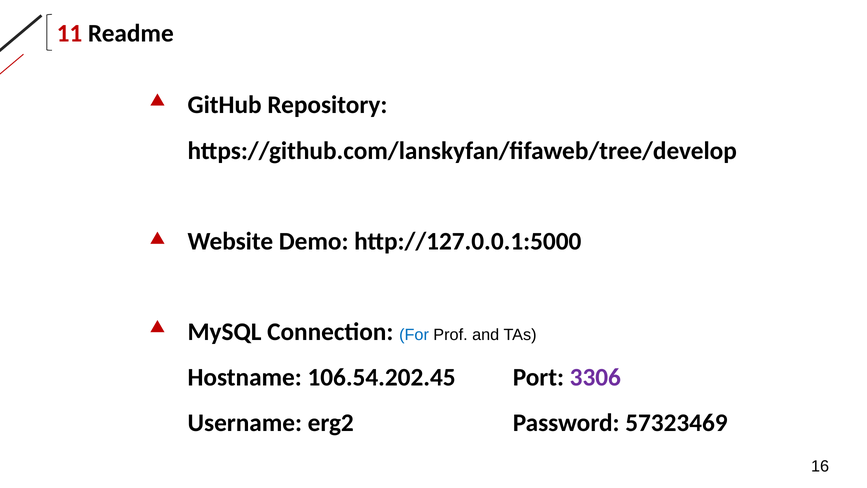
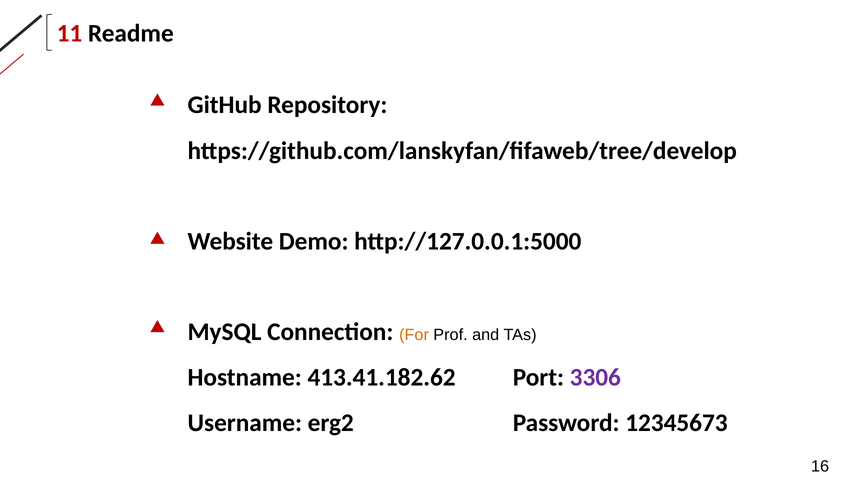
For colour: blue -> orange
106.54.202.45: 106.54.202.45 -> 413.41.182.62
57323469: 57323469 -> 12345673
